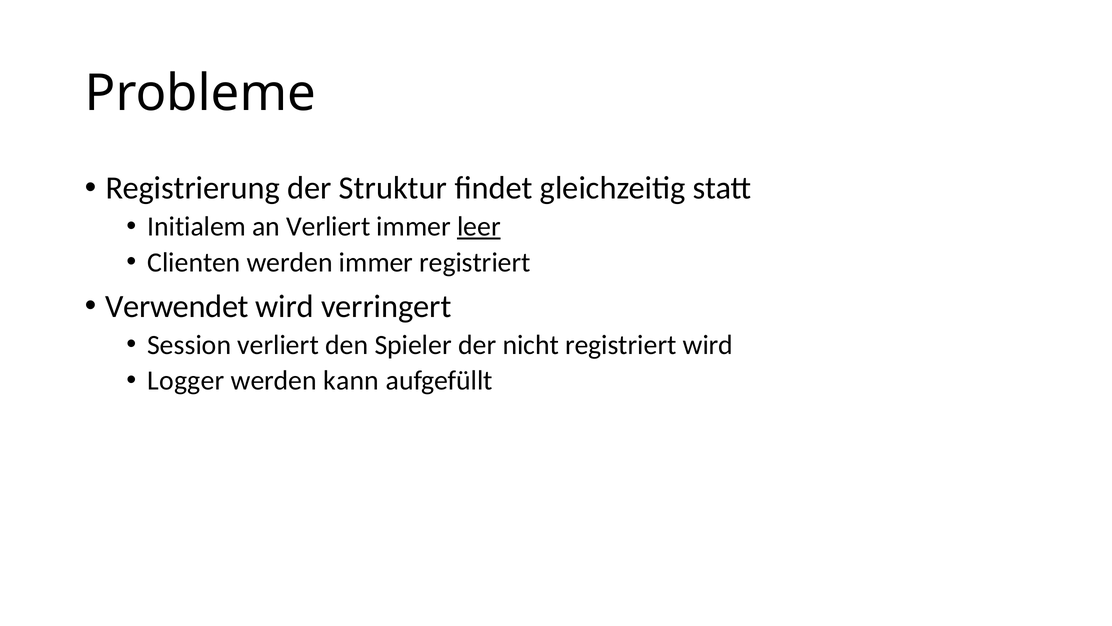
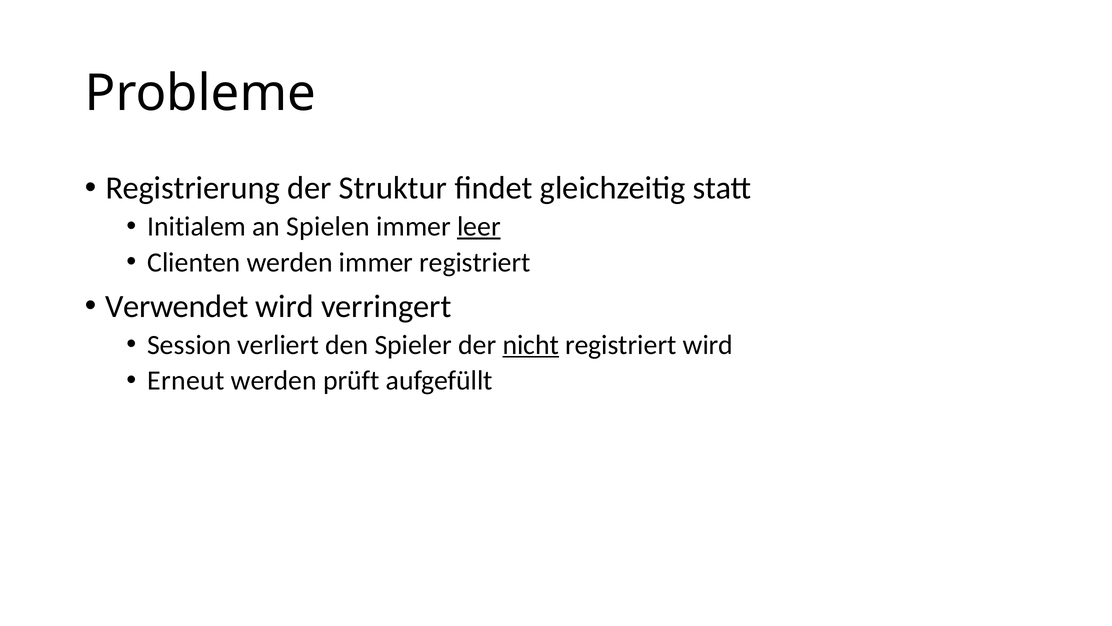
an Verliert: Verliert -> Spielen
nicht underline: none -> present
Logger: Logger -> Erneut
kann: kann -> prüft
